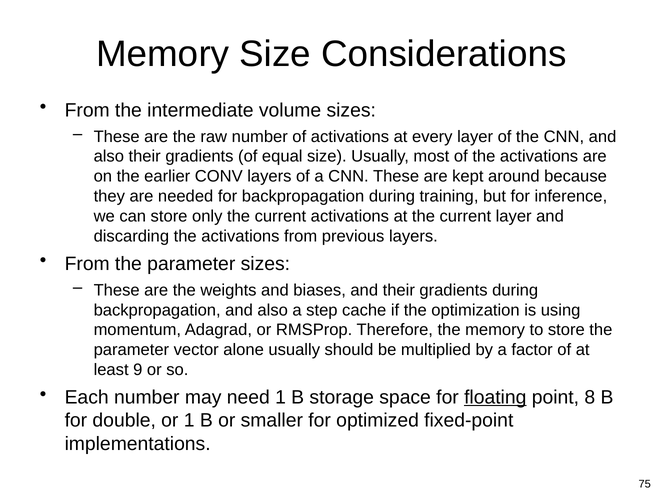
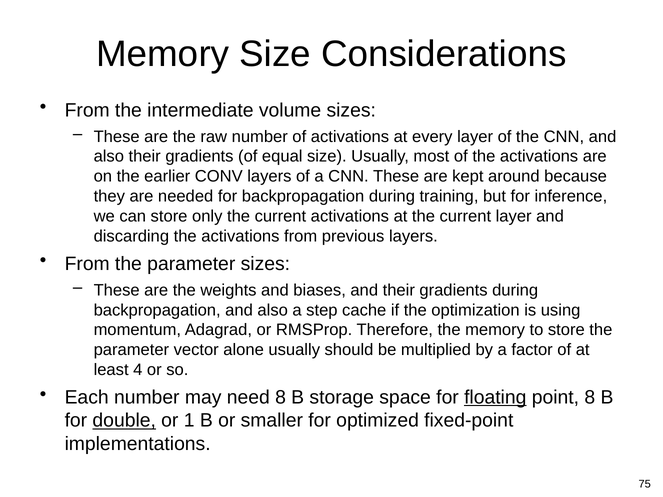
9: 9 -> 4
need 1: 1 -> 8
double underline: none -> present
